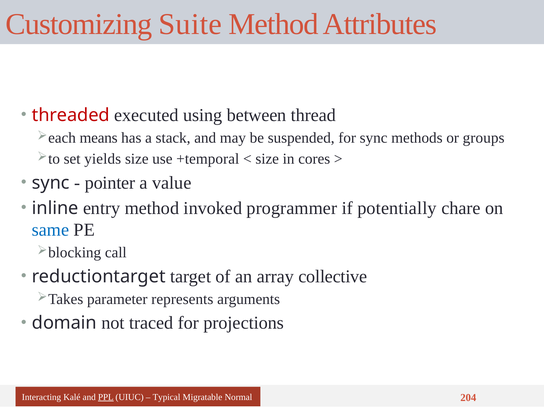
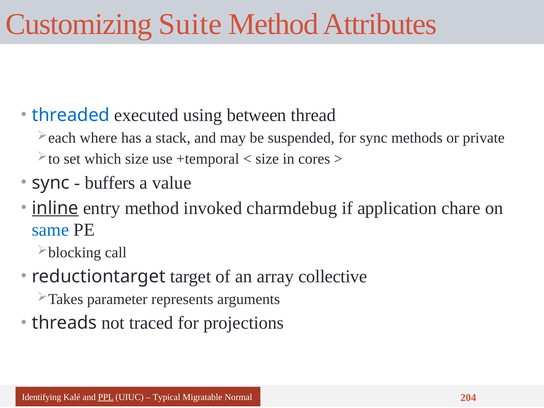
threaded colour: red -> blue
means: means -> where
groups: groups -> private
yields: yields -> which
pointer: pointer -> buffers
inline underline: none -> present
programmer: programmer -> charmdebug
potentially: potentially -> application
domain: domain -> threads
Interacting: Interacting -> Identifying
